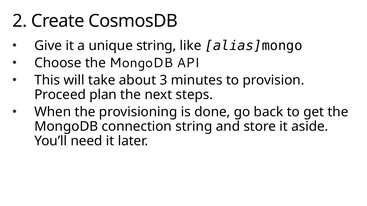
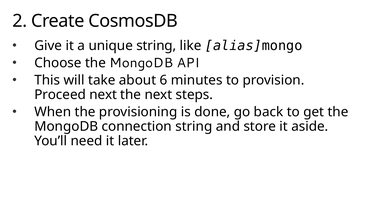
3: 3 -> 6
Proceed plan: plan -> next
